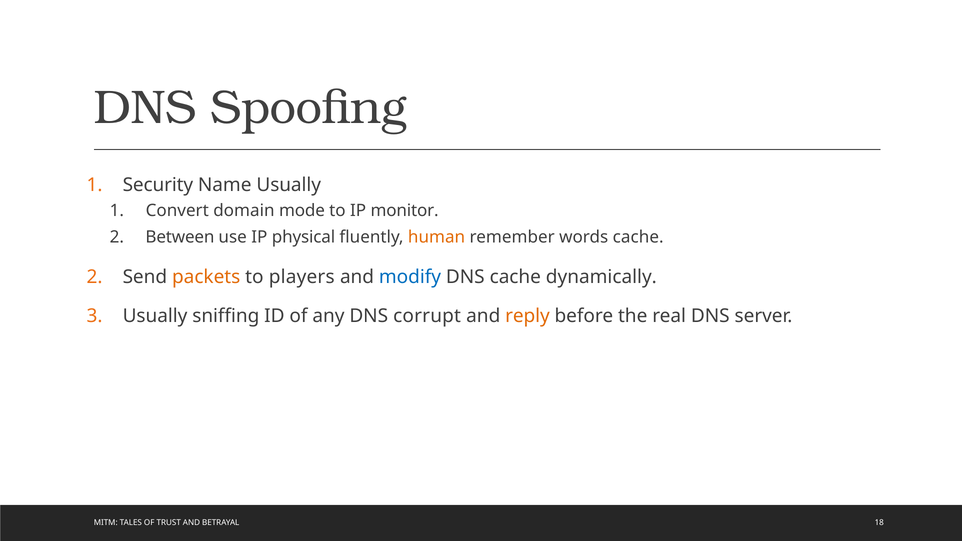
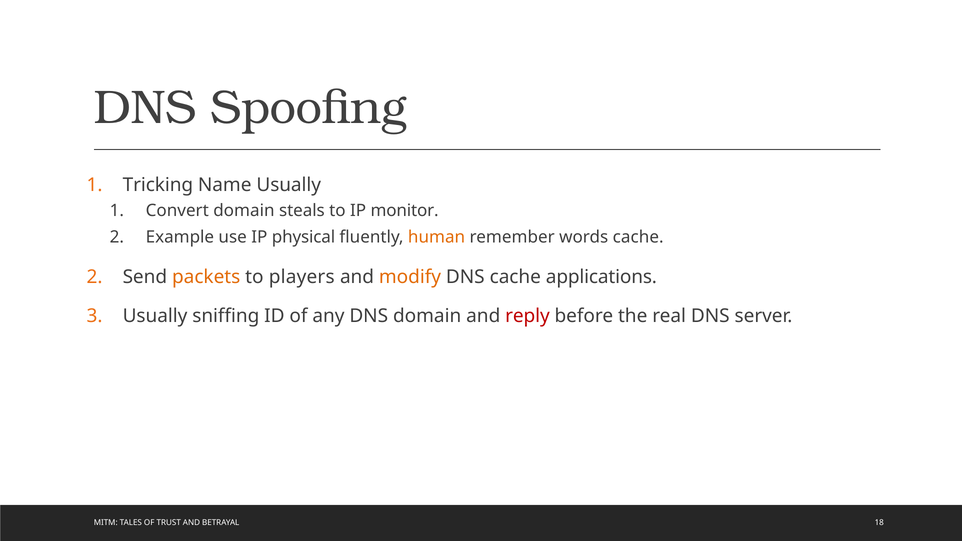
Security: Security -> Tricking
mode: mode -> steals
Between: Between -> Example
modify colour: blue -> orange
dynamically: dynamically -> applications
DNS corrupt: corrupt -> domain
reply colour: orange -> red
